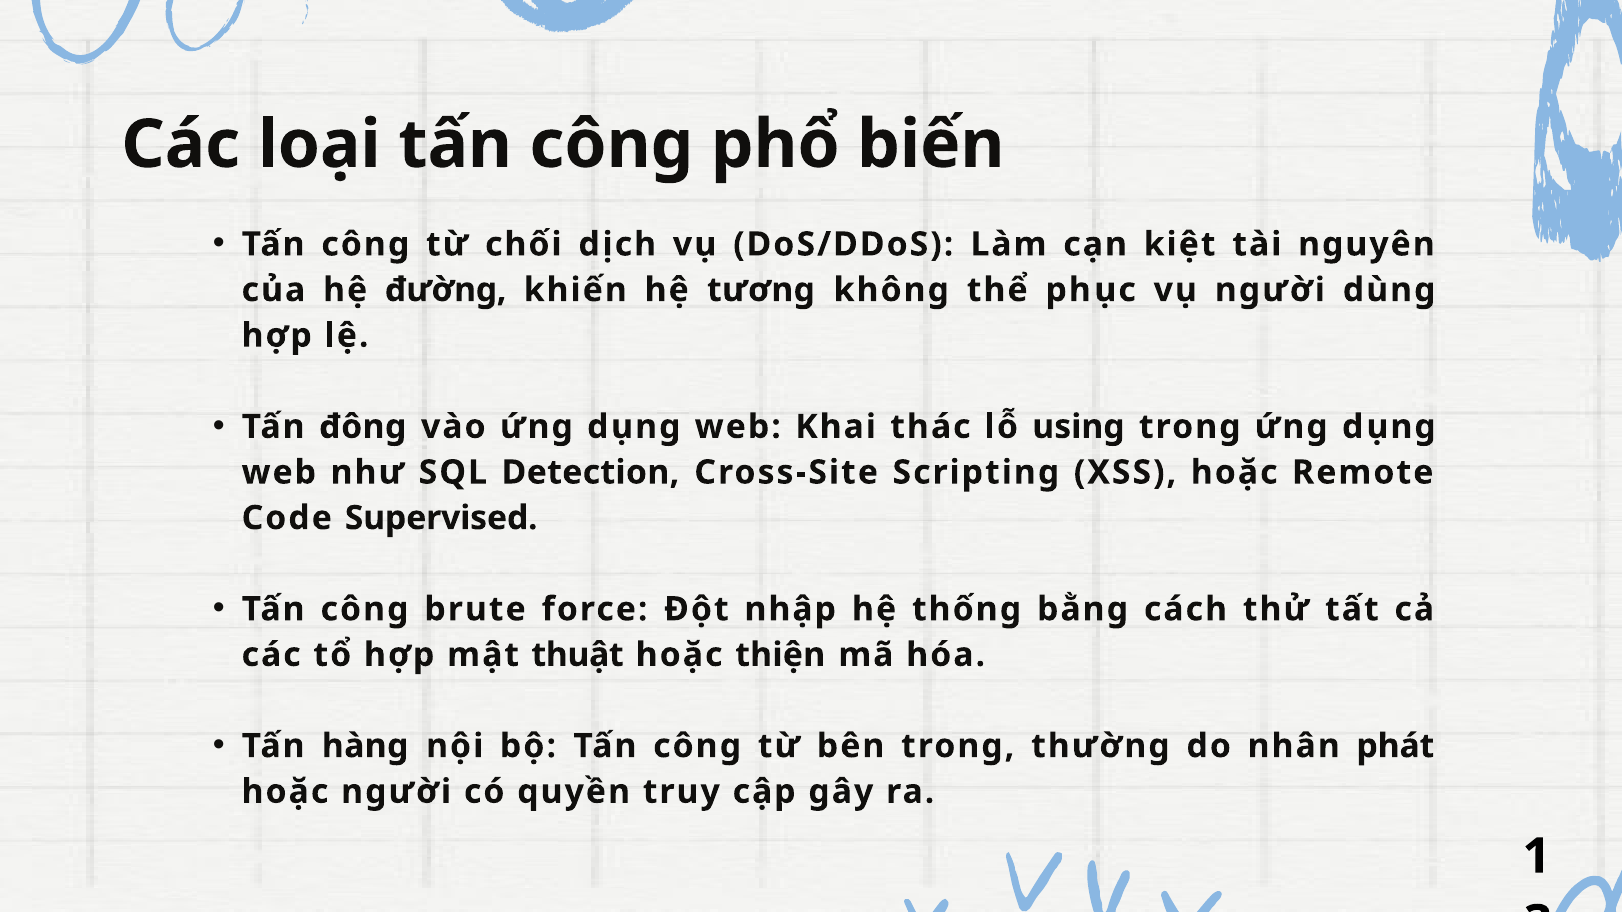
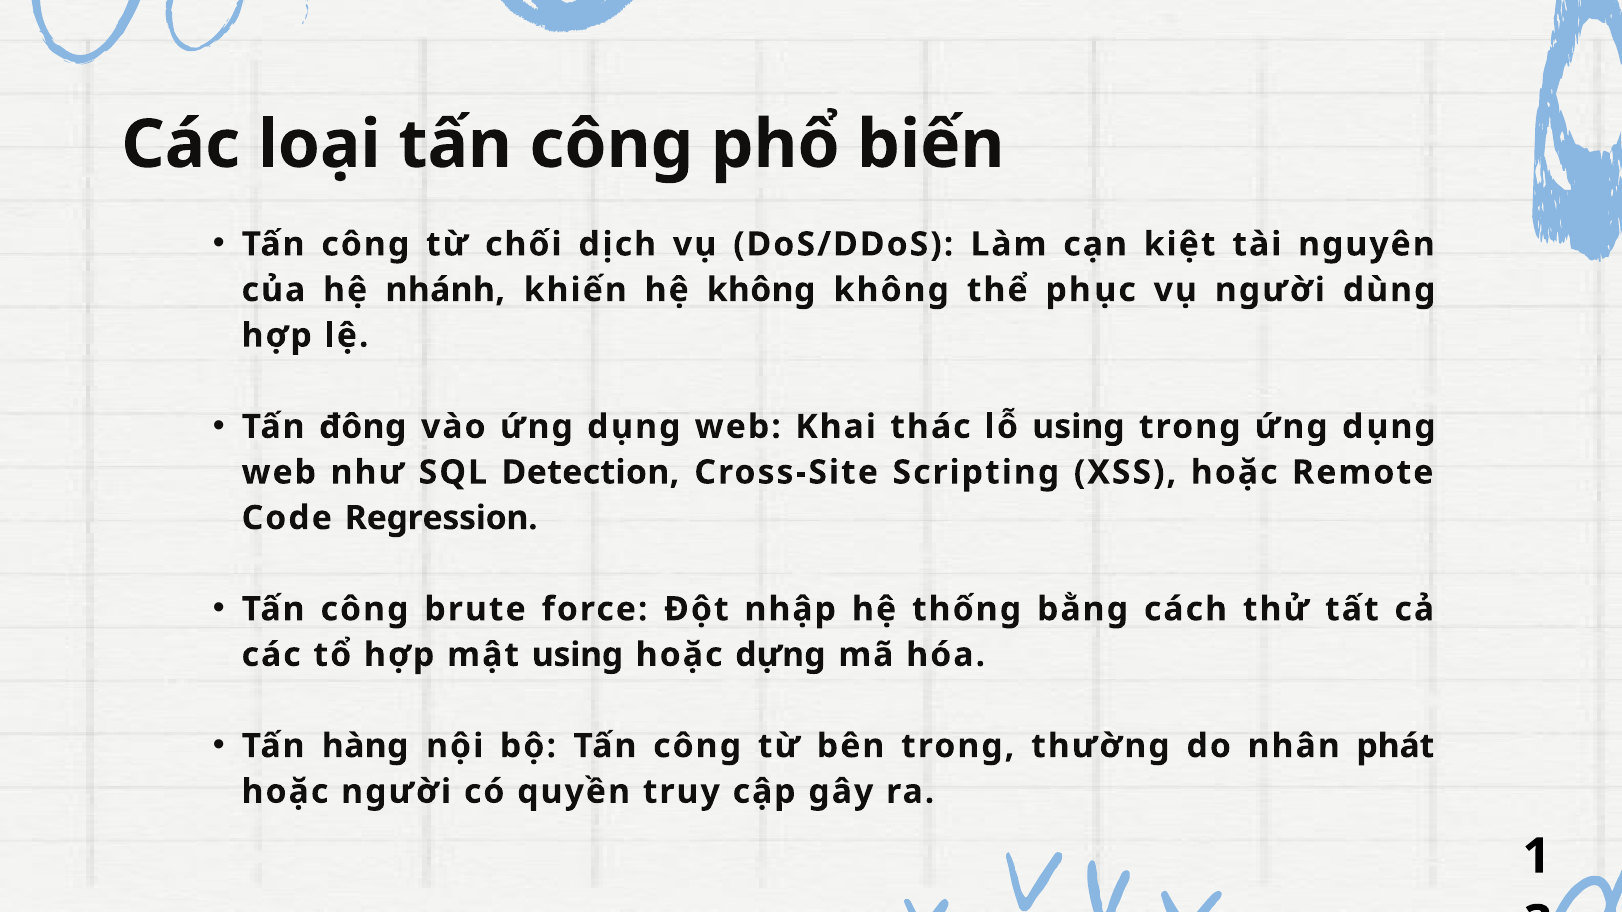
đường: đường -> nhánh
hệ tương: tương -> không
Supervised: Supervised -> Regression
mật thuật: thuật -> using
thiện: thiện -> dựng
